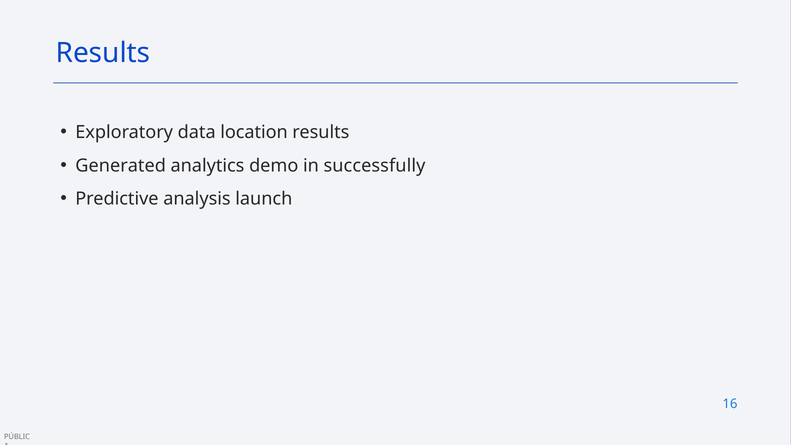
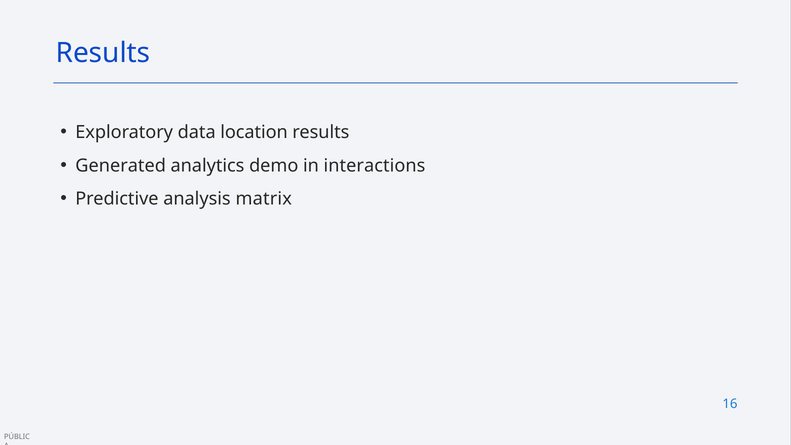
successfully: successfully -> interactions
launch: launch -> matrix
